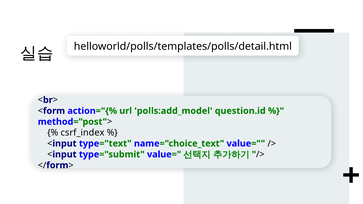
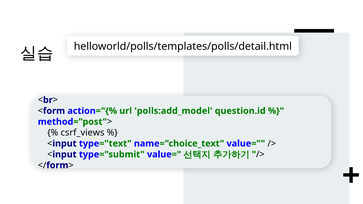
csrf_index: csrf_index -> csrf_views
